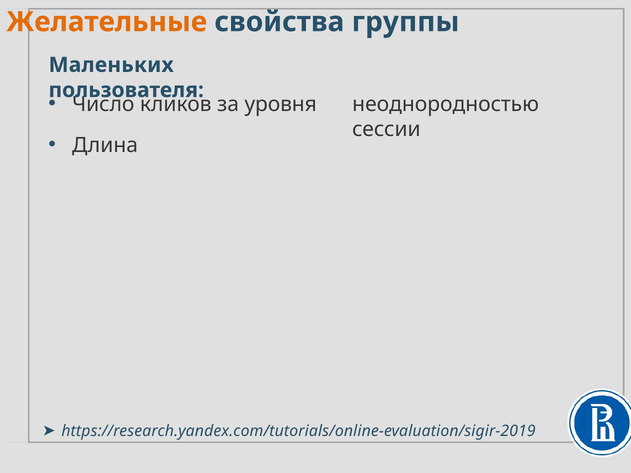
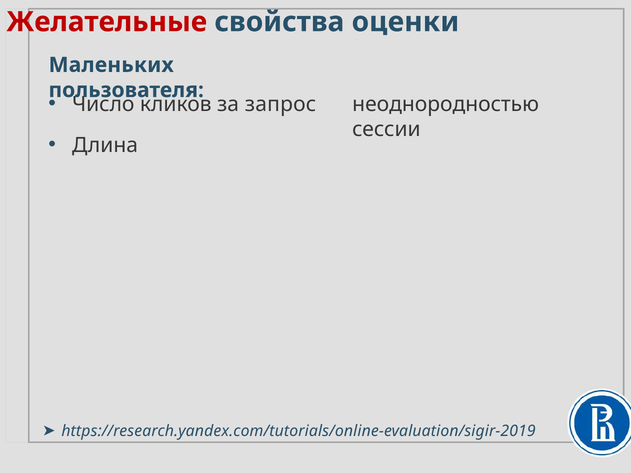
Желательные colour: orange -> red
группы: группы -> оценки
уровня: уровня -> запрос
